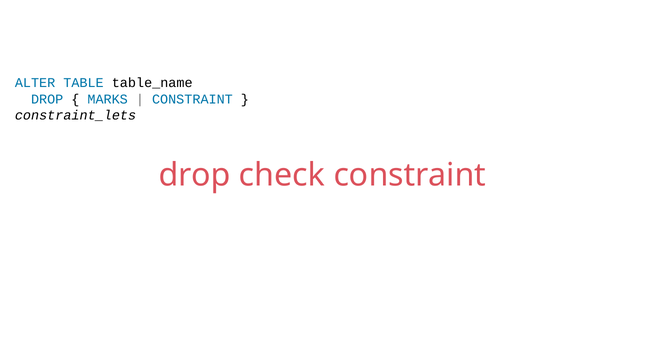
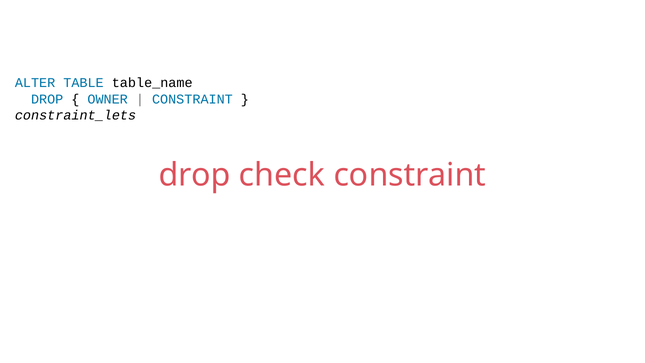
MARKS: MARKS -> OWNER
